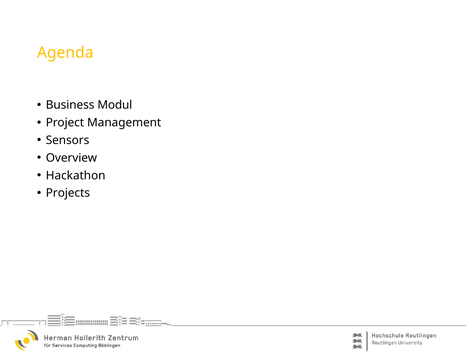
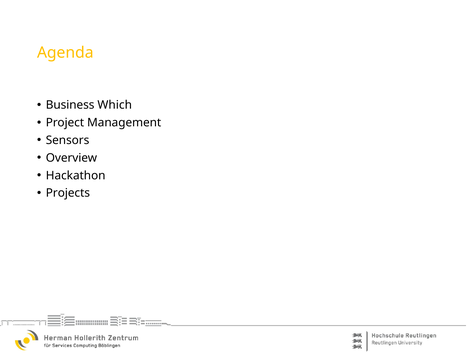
Modul: Modul -> Which
